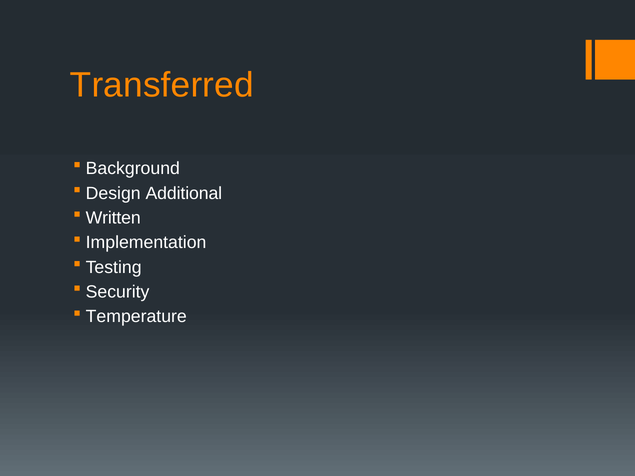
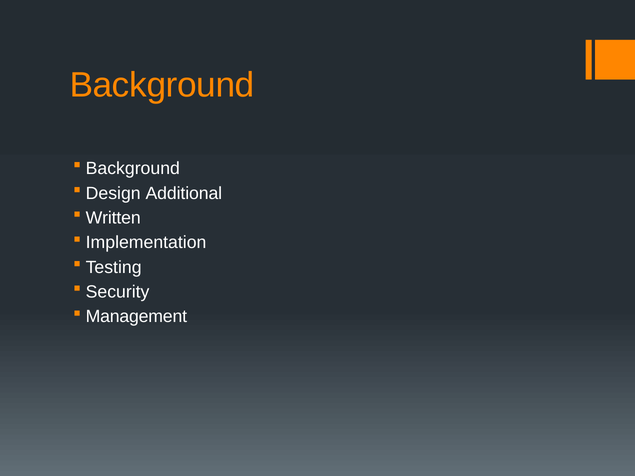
Transferred at (162, 85): Transferred -> Background
Temperature: Temperature -> Management
